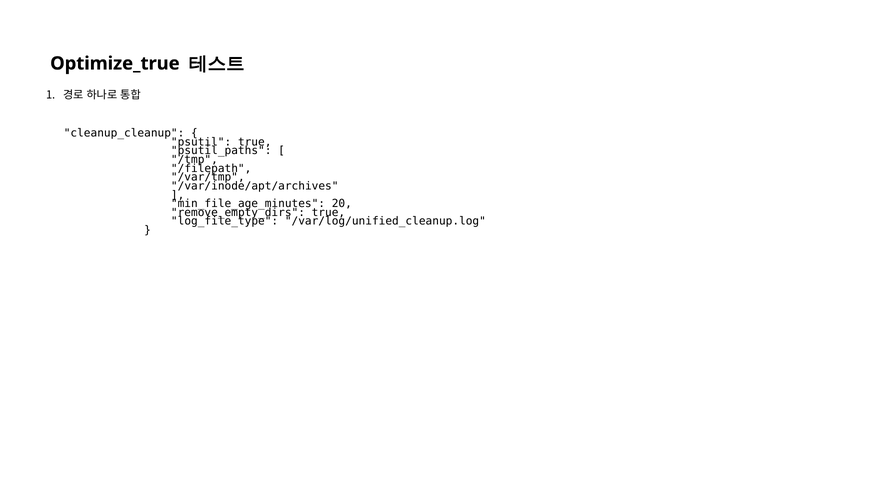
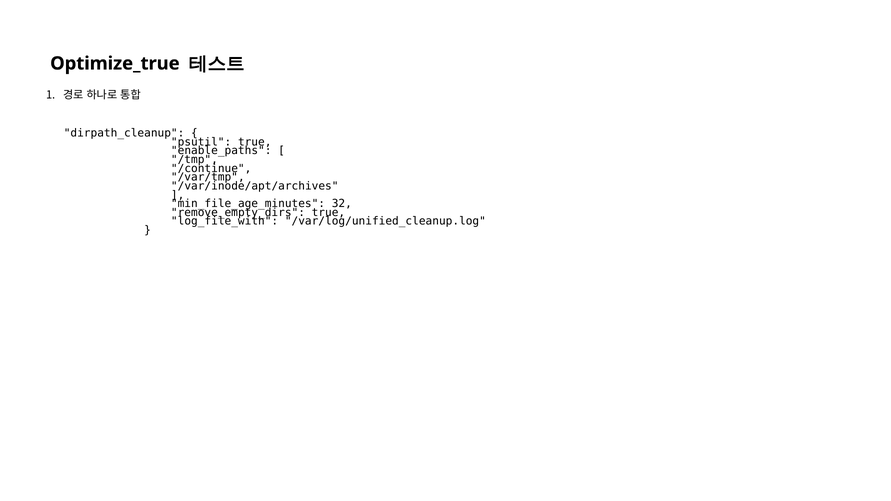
cleanup_cleanup: cleanup_cleanup -> dirpath_cleanup
psutil_paths: psutil_paths -> enable_paths
/filepath: /filepath -> /continue
20: 20 -> 32
log_file_type: log_file_type -> log_file_with
